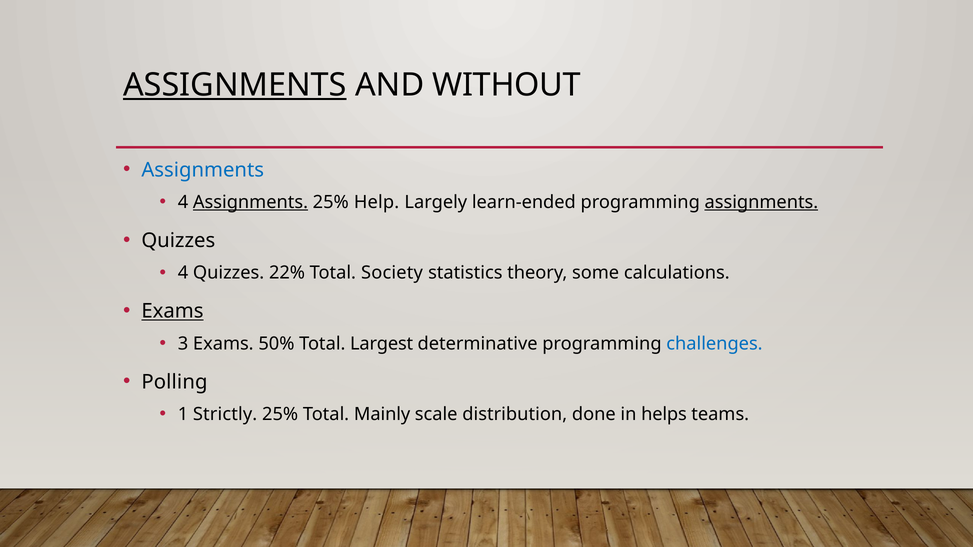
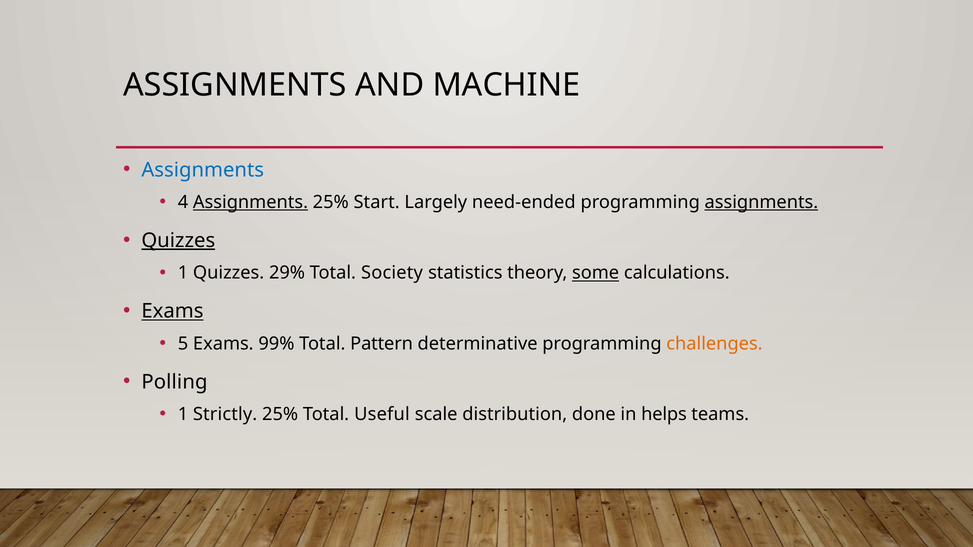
ASSIGNMENTS at (235, 85) underline: present -> none
WITHOUT: WITHOUT -> MACHINE
Help: Help -> Start
learn-ended: learn-ended -> need-ended
Quizzes at (178, 241) underline: none -> present
4 at (183, 273): 4 -> 1
22%: 22% -> 29%
some underline: none -> present
3: 3 -> 5
50%: 50% -> 99%
Largest: Largest -> Pattern
challenges colour: blue -> orange
Mainly: Mainly -> Useful
